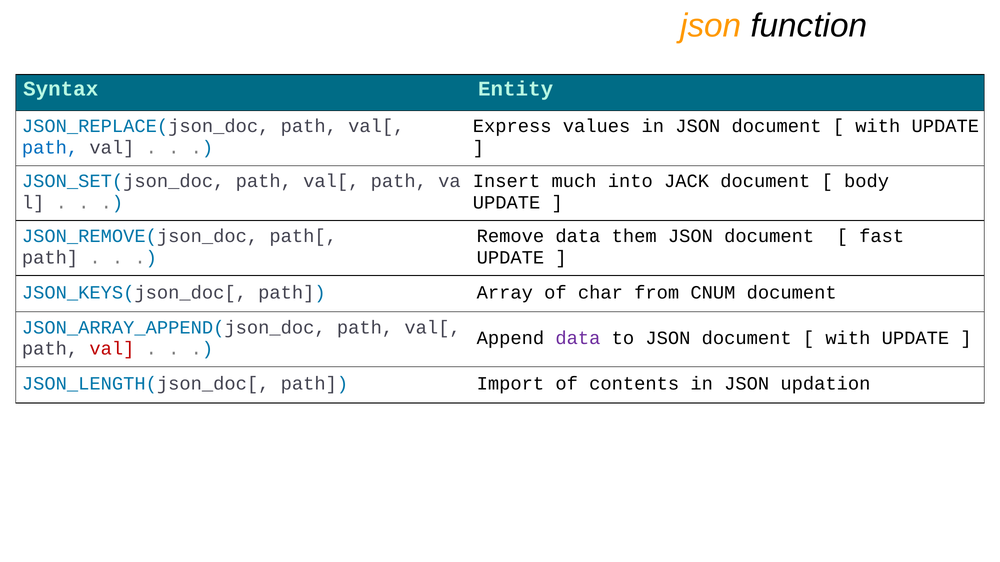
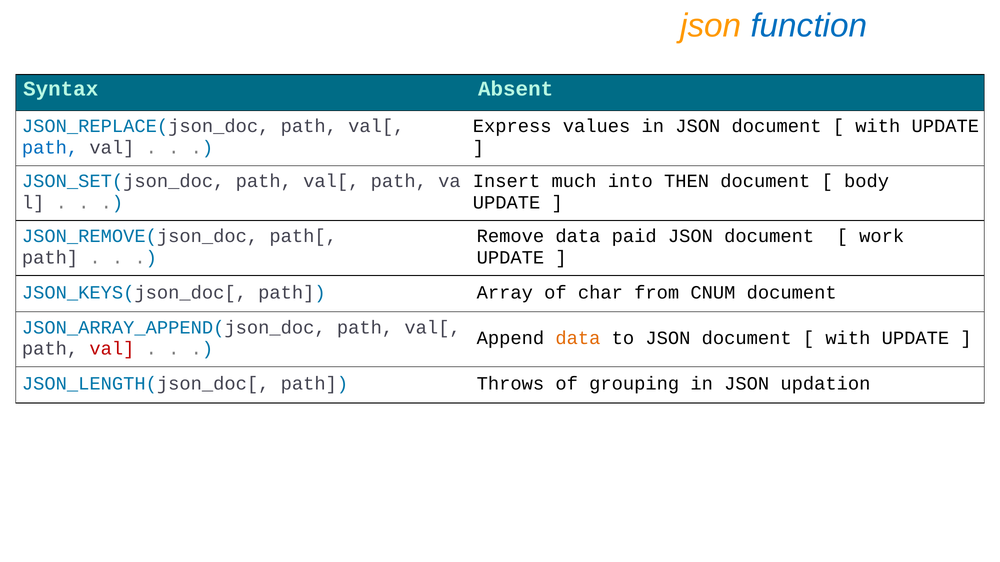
function colour: black -> blue
Entity: Entity -> Absent
JACK: JACK -> THEN
them: them -> paid
fast: fast -> work
data at (578, 338) colour: purple -> orange
Import: Import -> Throws
contents: contents -> grouping
